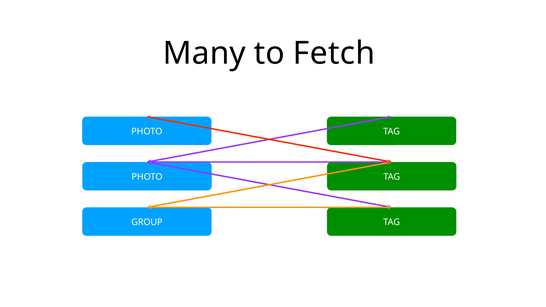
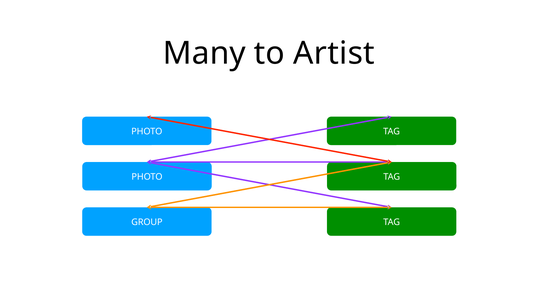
Fetch: Fetch -> Artist
